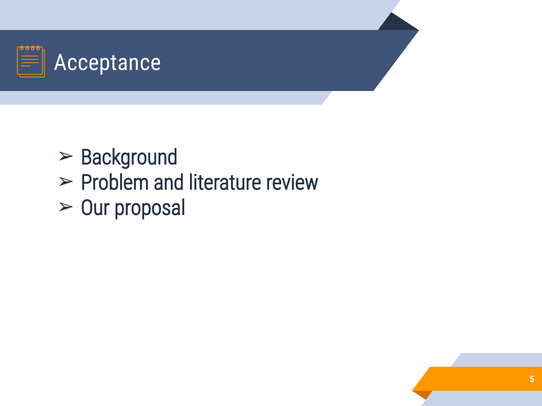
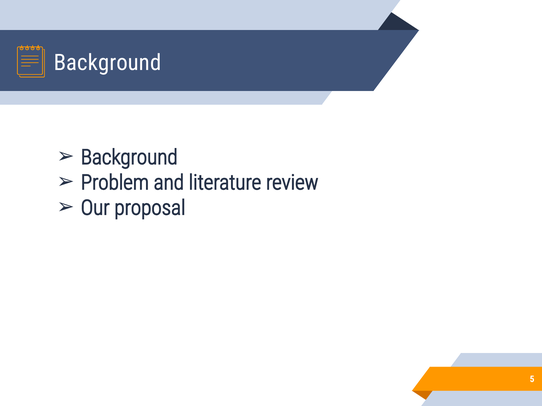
Acceptance at (107, 63): Acceptance -> Background
